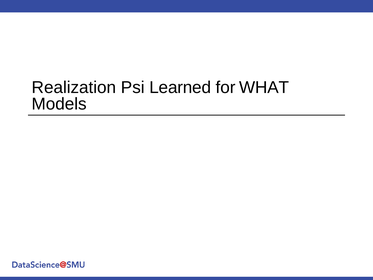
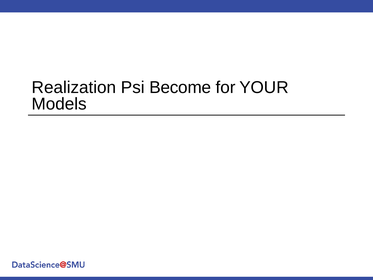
Learned: Learned -> Become
WHAT: WHAT -> YOUR
